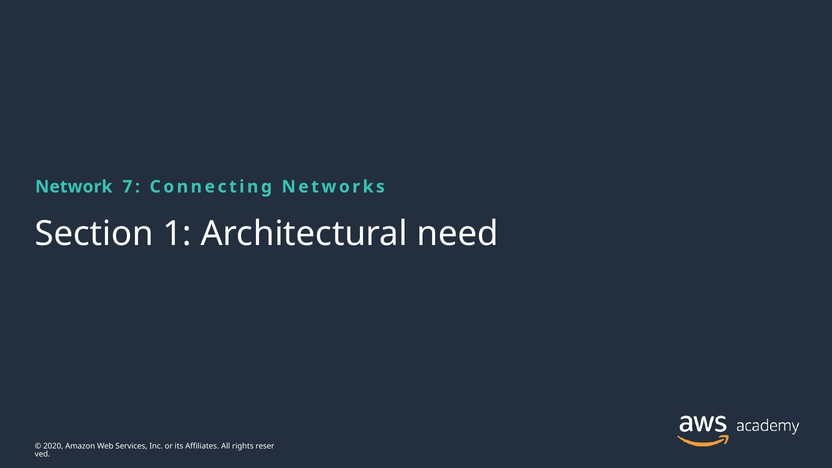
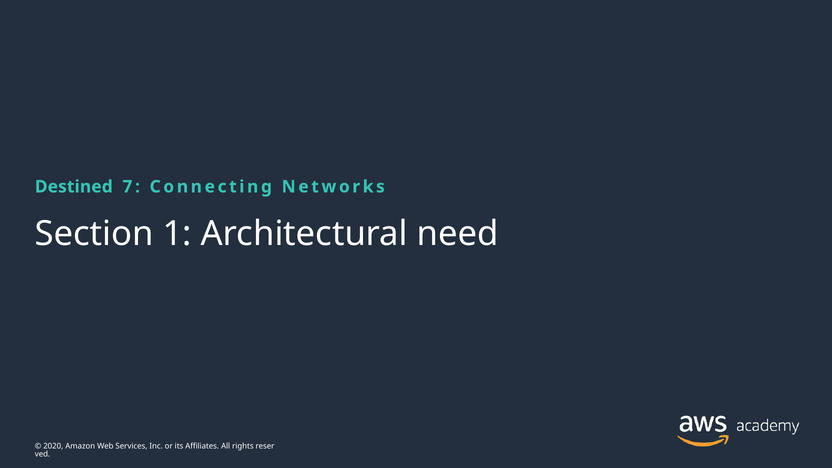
Network: Network -> Destined
